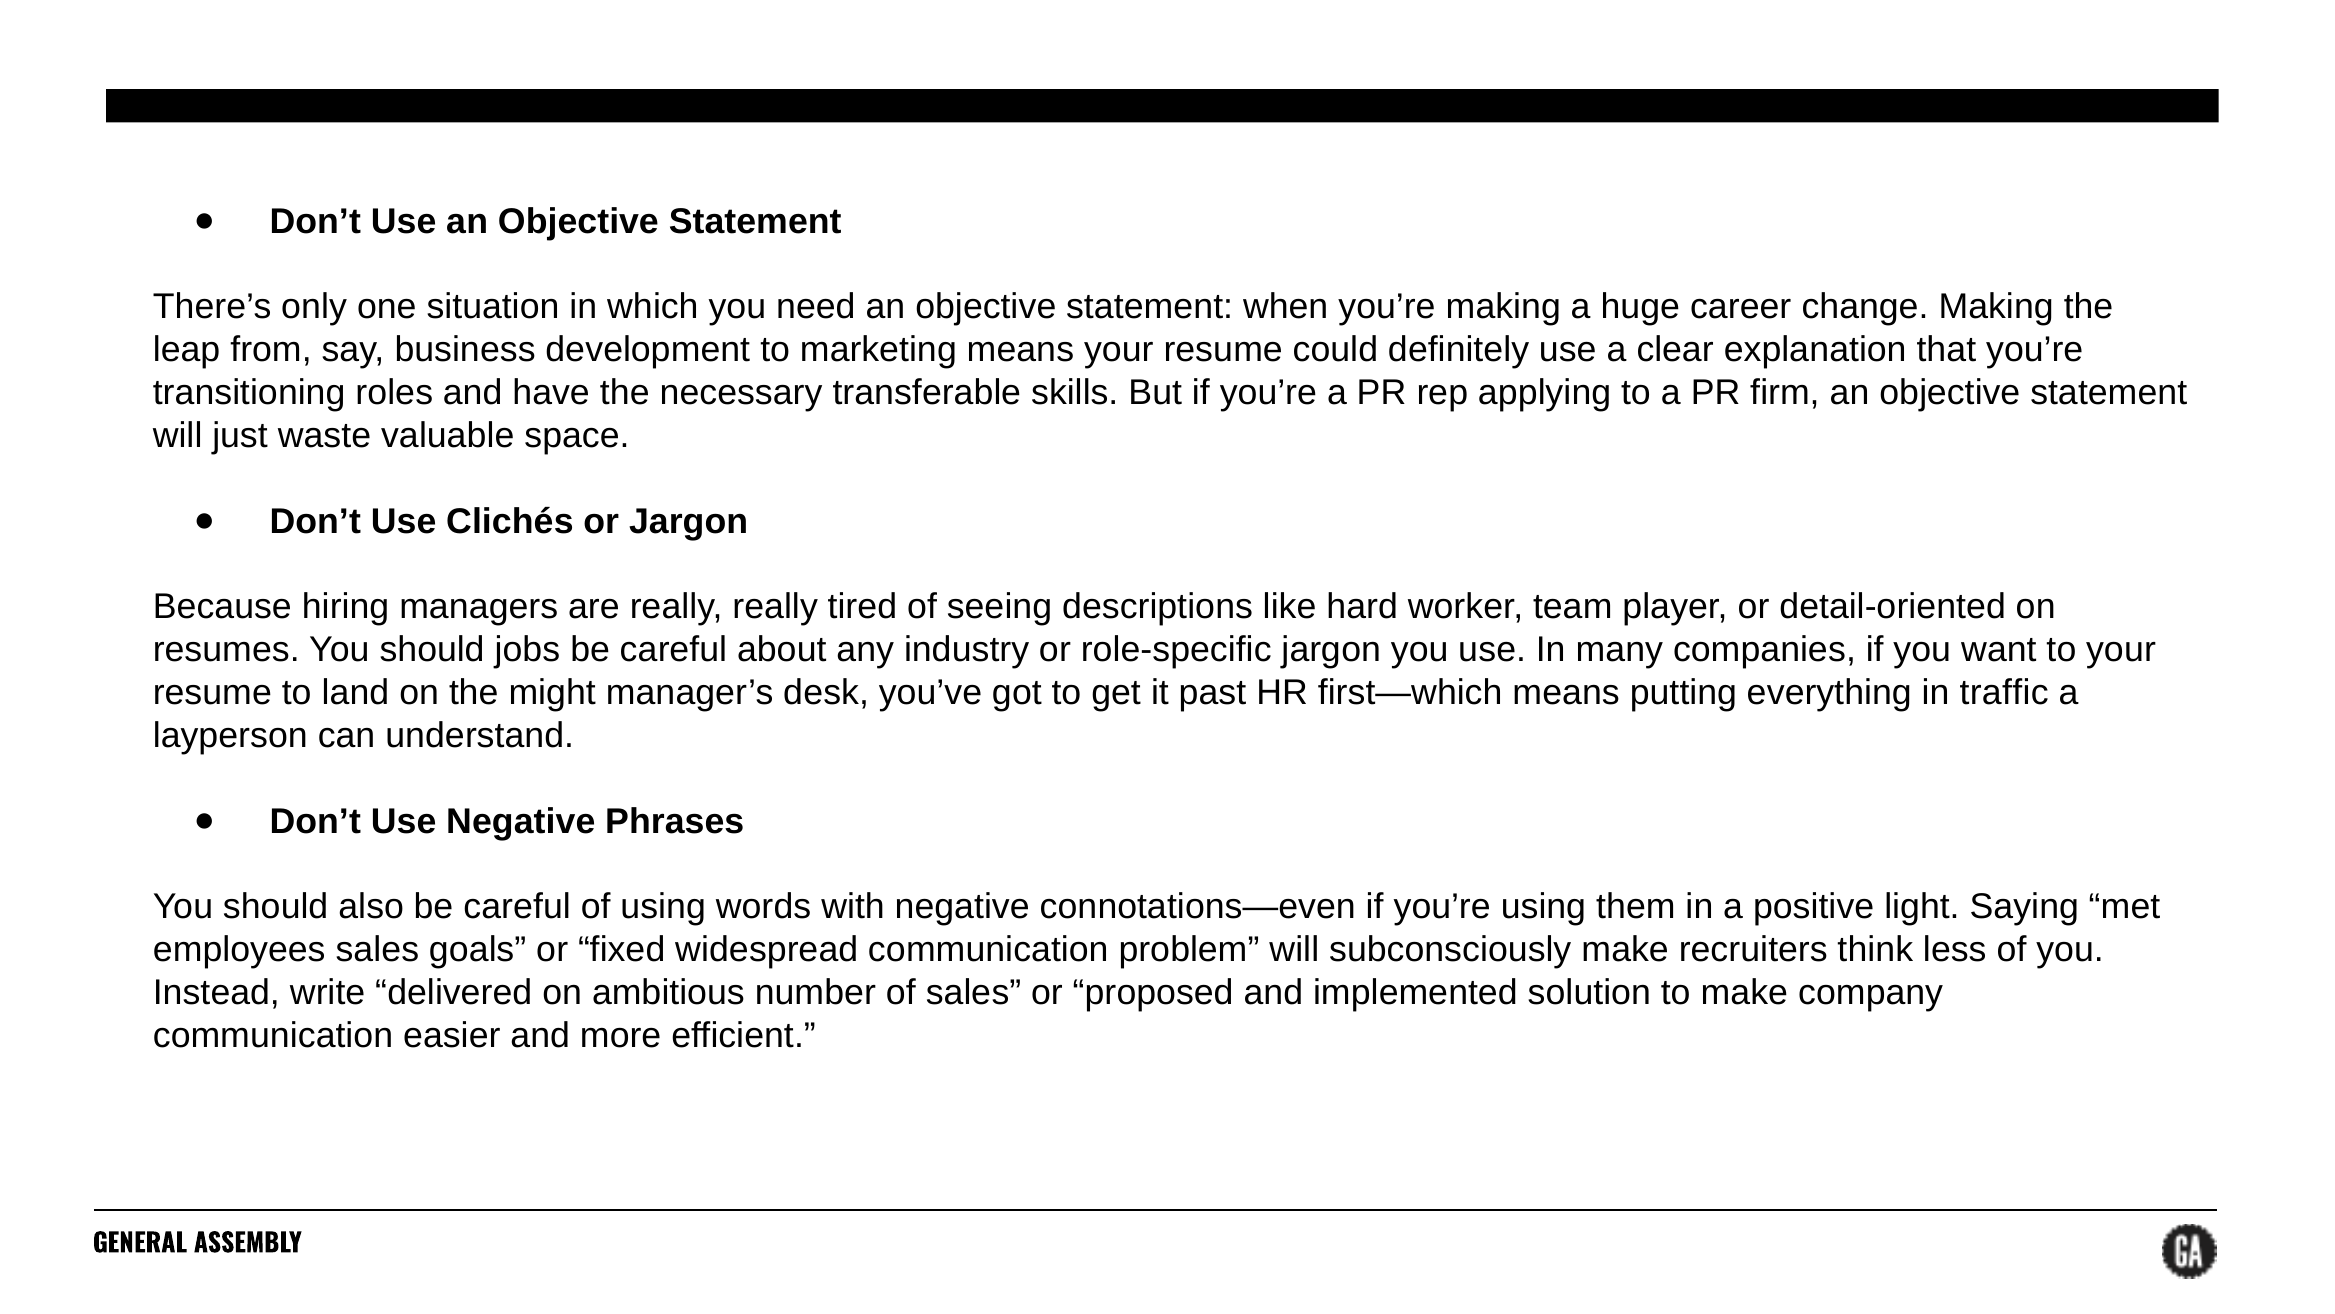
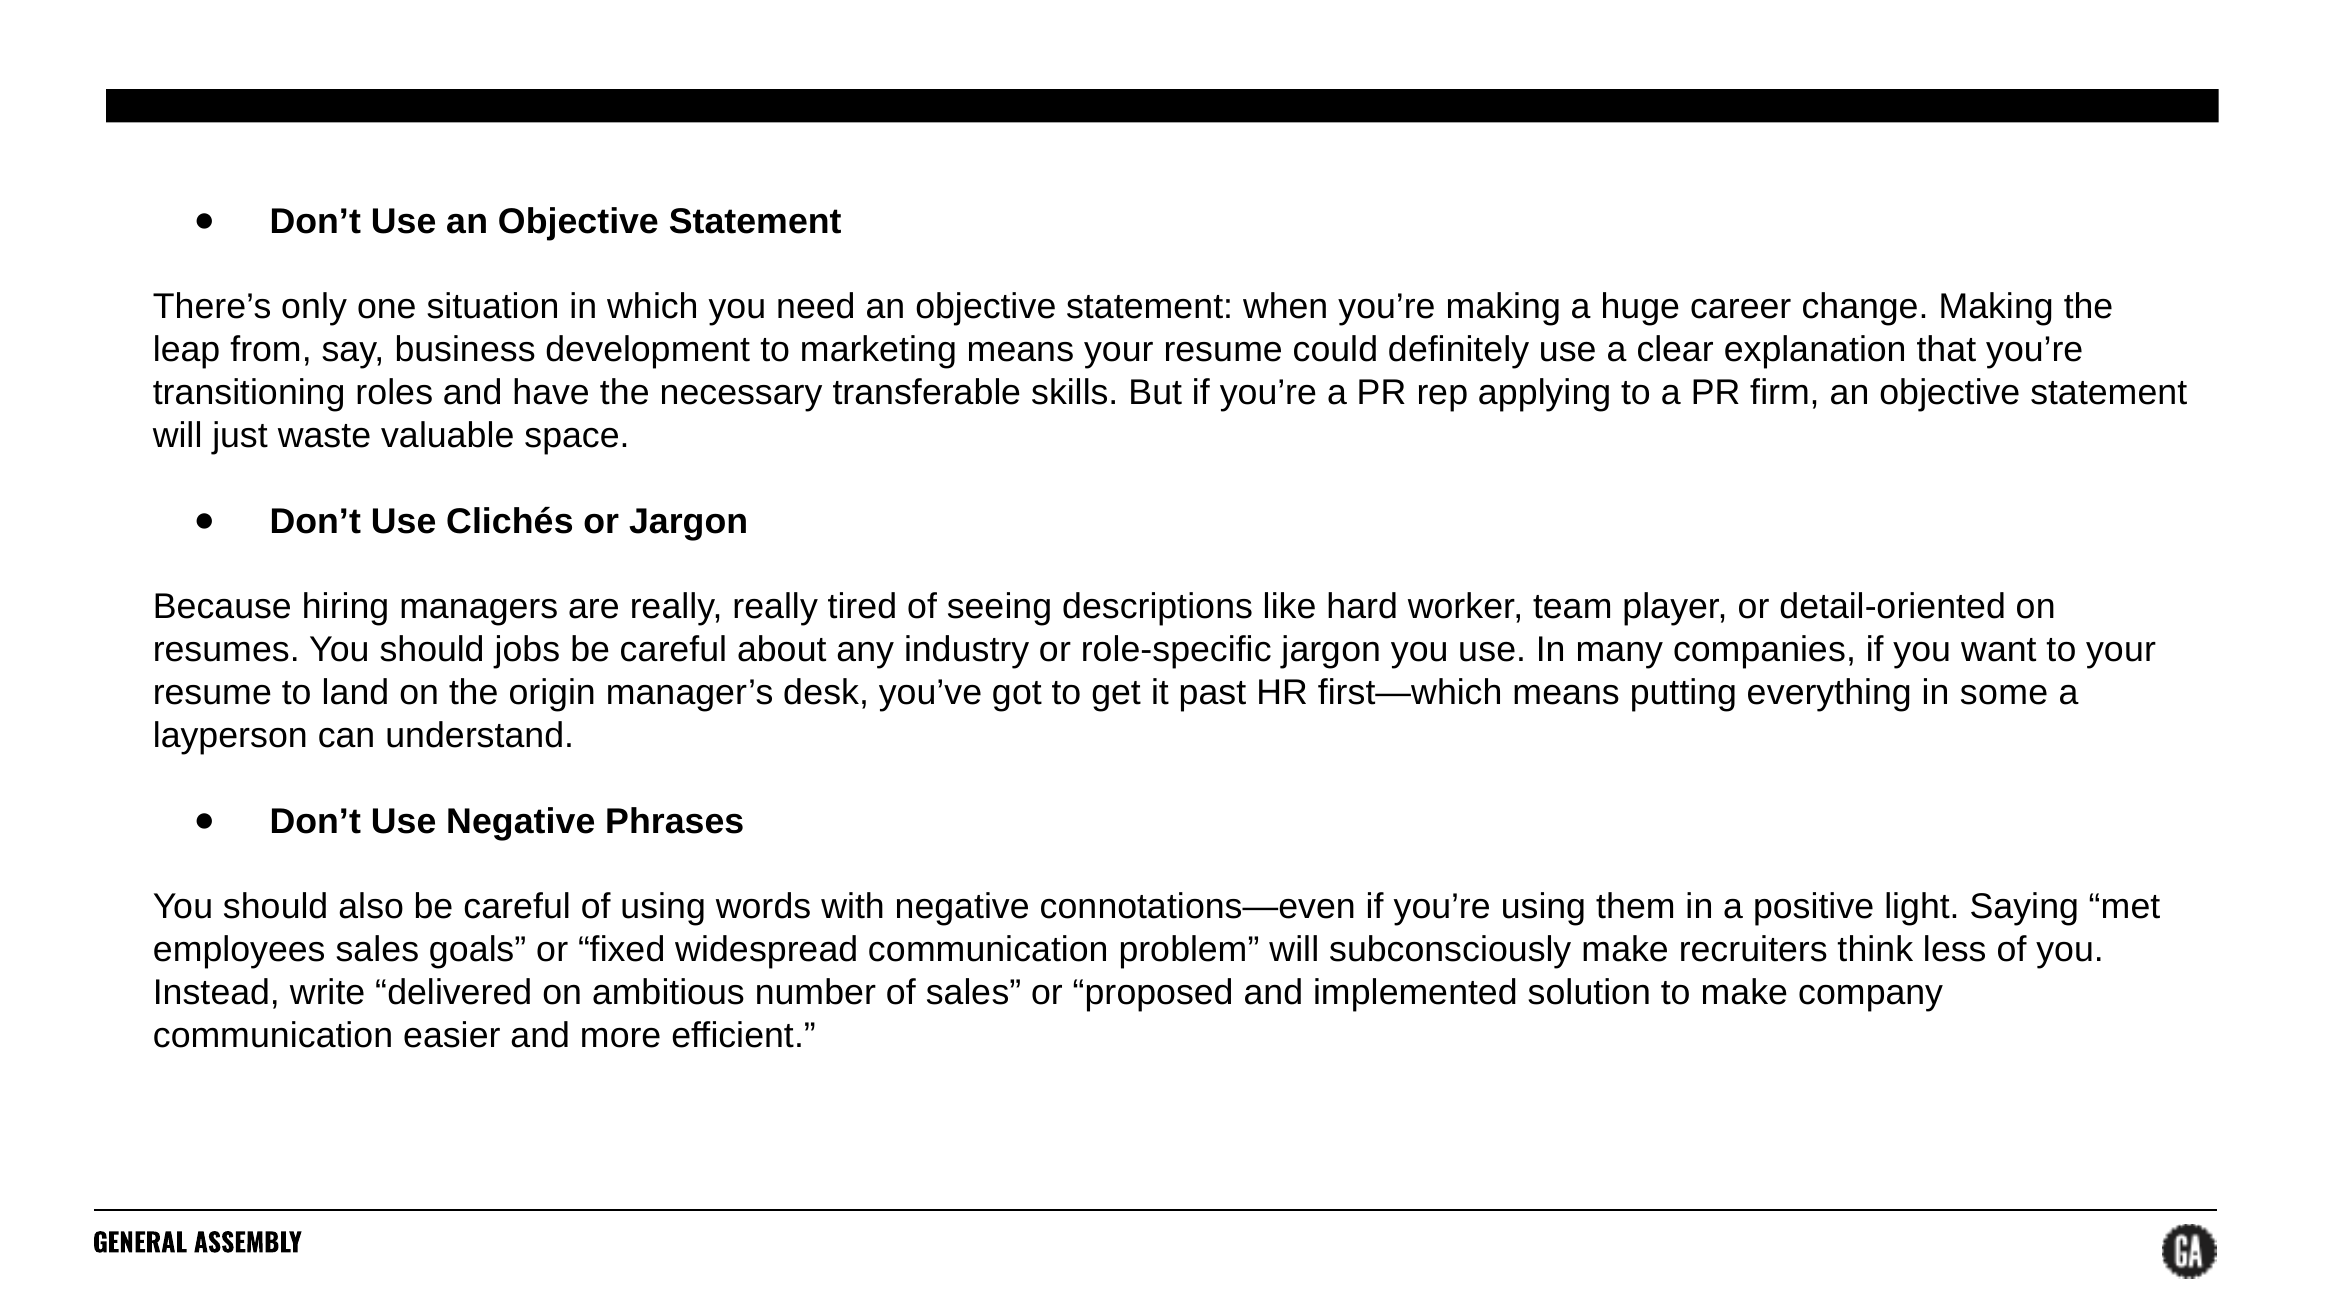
might: might -> origin
traffic: traffic -> some
